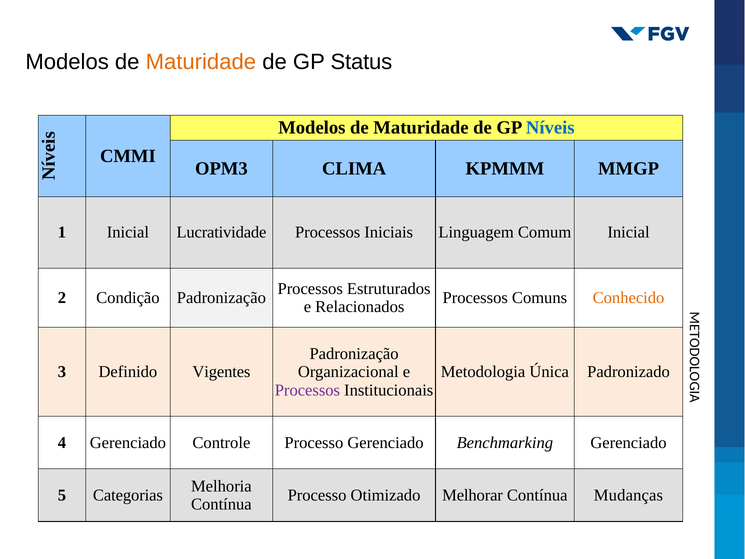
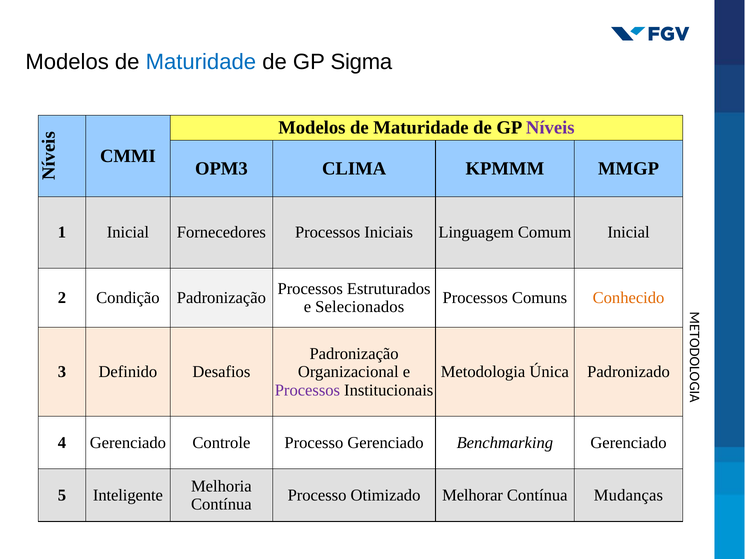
Maturidade at (201, 62) colour: orange -> blue
Status: Status -> Sigma
Níveis colour: blue -> purple
Lucratividade: Lucratividade -> Fornecedores
Relacionados: Relacionados -> Selecionados
Vigentes: Vigentes -> Desafios
Categorias: Categorias -> Inteligente
